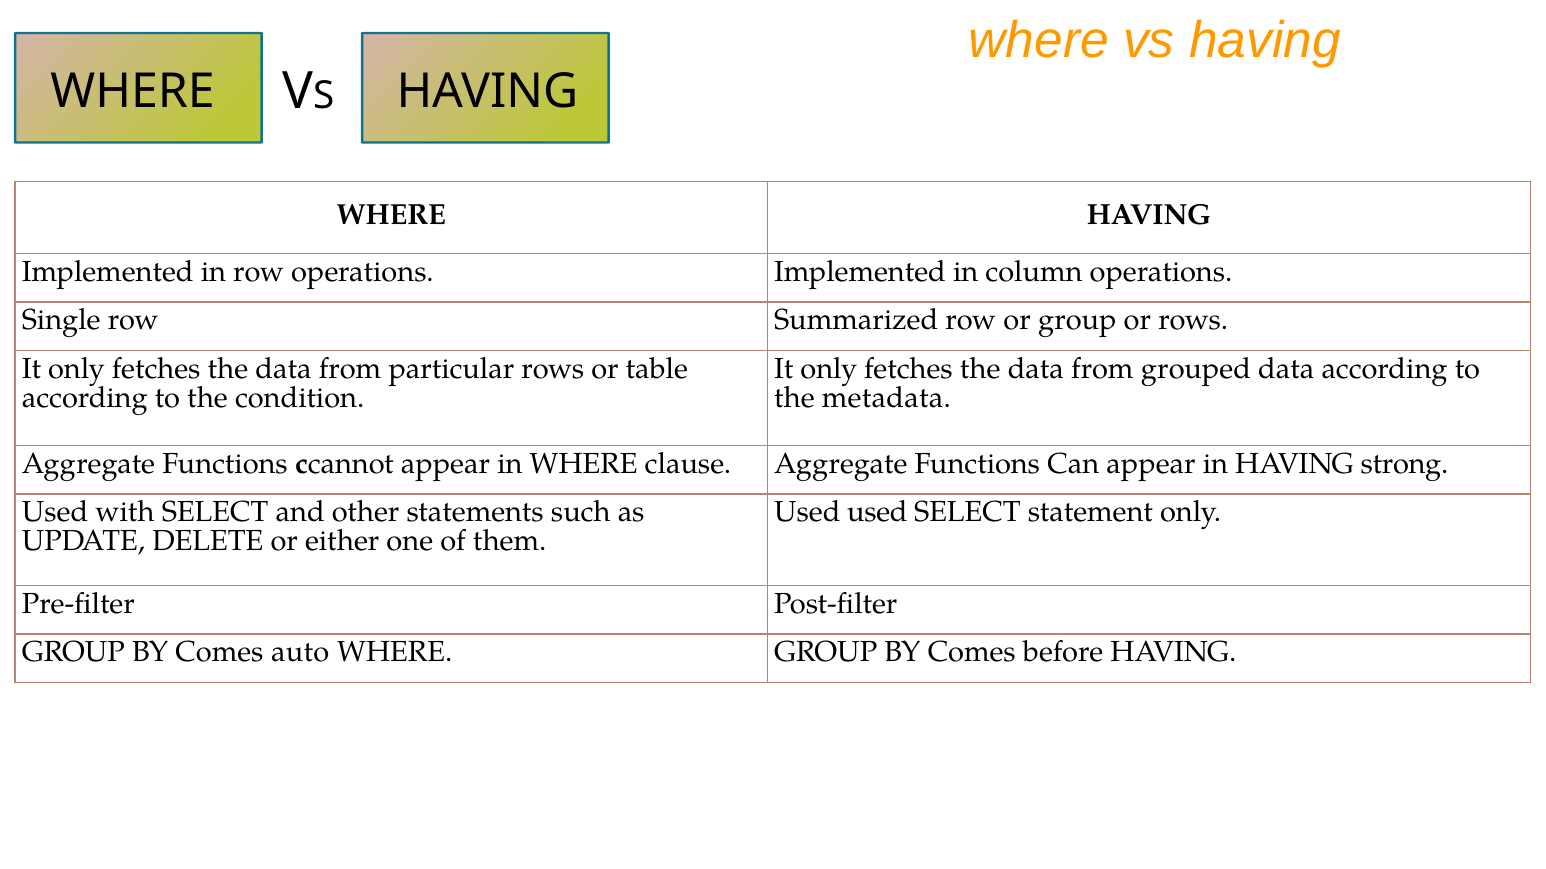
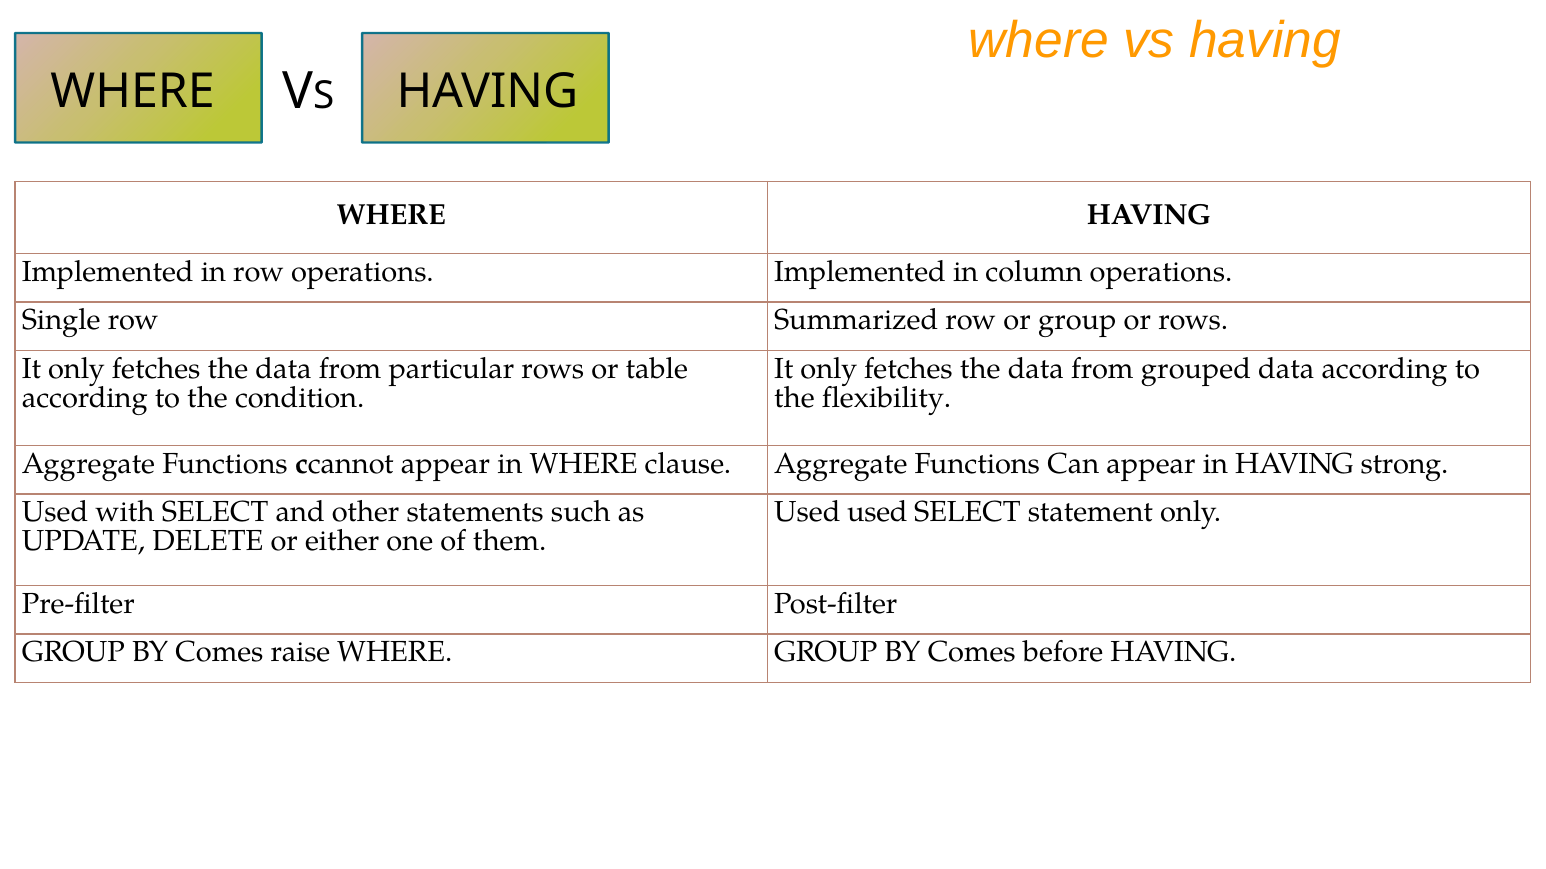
metadata: metadata -> flexibility
auto: auto -> raise
